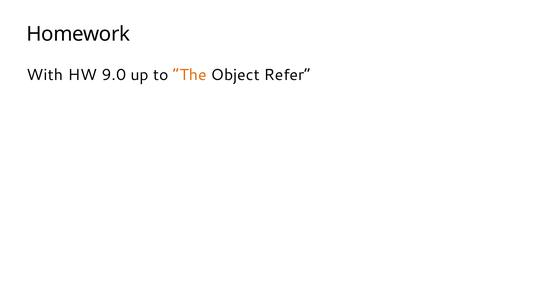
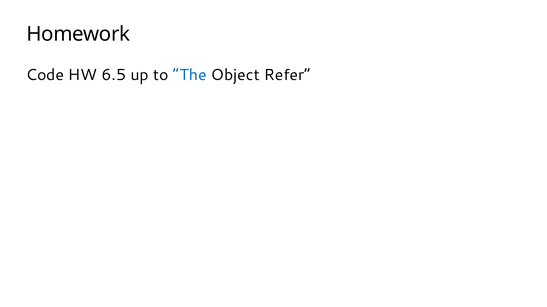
With: With -> Code
9.0: 9.0 -> 6.5
The colour: orange -> blue
